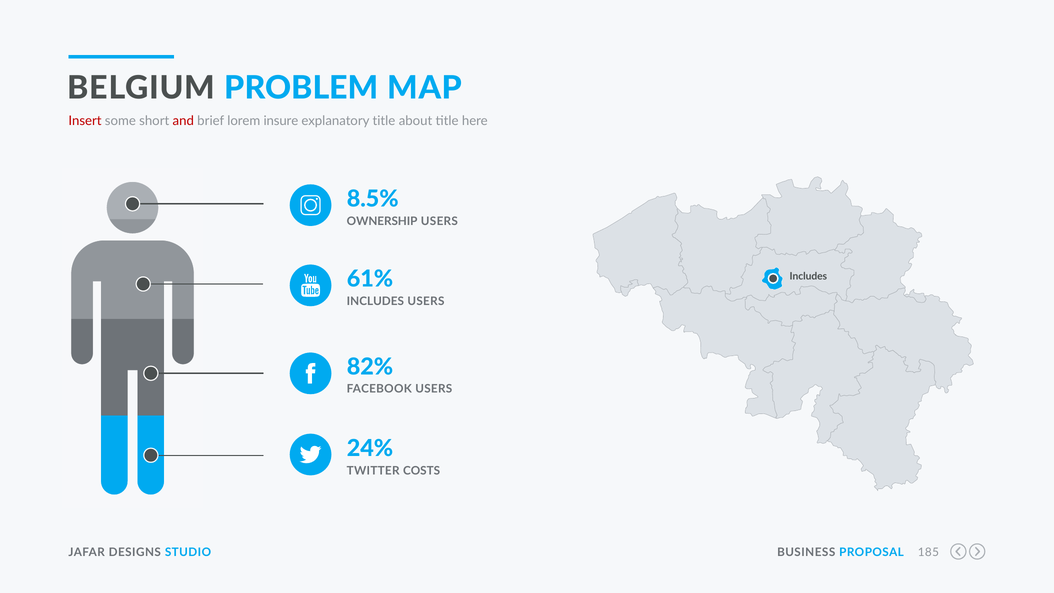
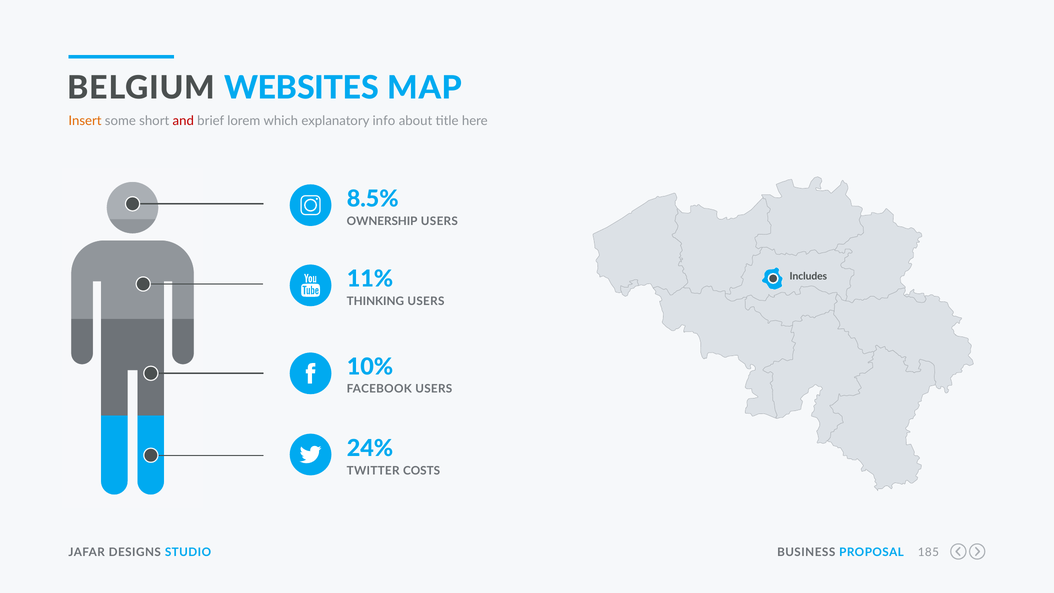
PROBLEM: PROBLEM -> WEBSITES
Insert colour: red -> orange
insure: insure -> which
explanatory title: title -> info
61%: 61% -> 11%
INCLUDES at (375, 302): INCLUDES -> THINKING
82%: 82% -> 10%
